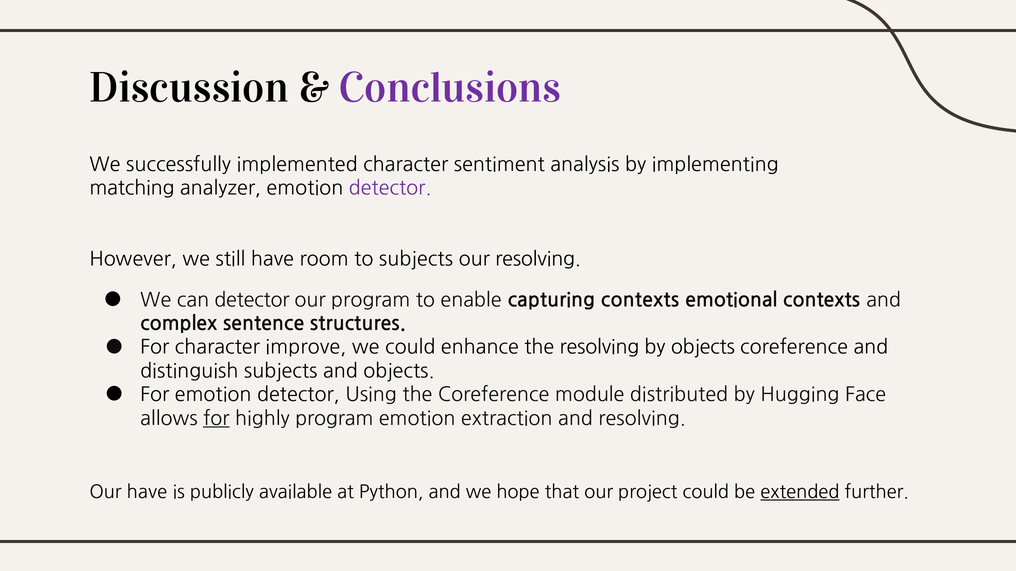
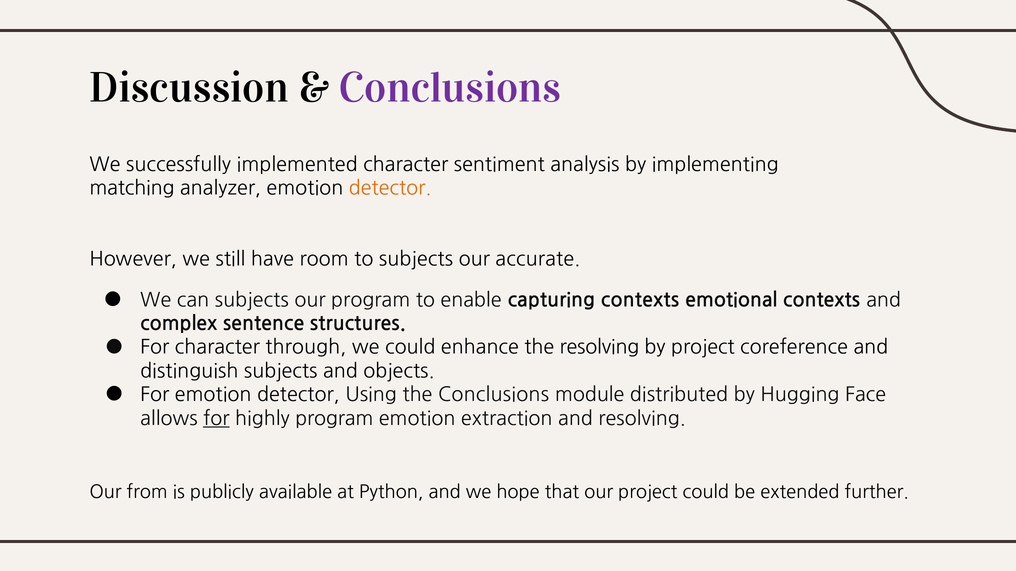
detector at (390, 189) colour: purple -> orange
our resolving: resolving -> accurate
can detector: detector -> subjects
improve: improve -> through
by objects: objects -> project
the Coreference: Coreference -> Conclusions
Our have: have -> from
extended underline: present -> none
